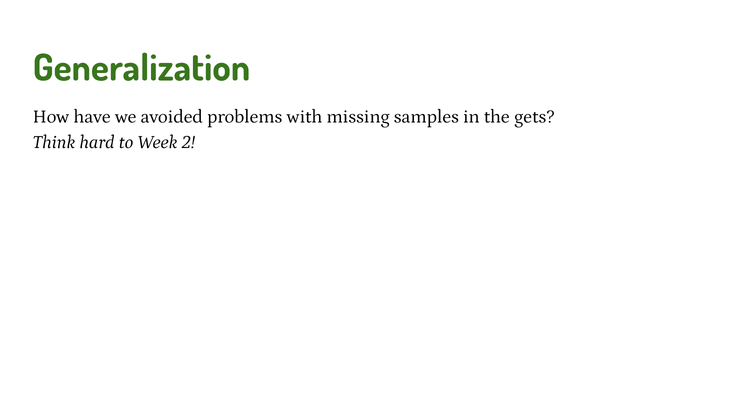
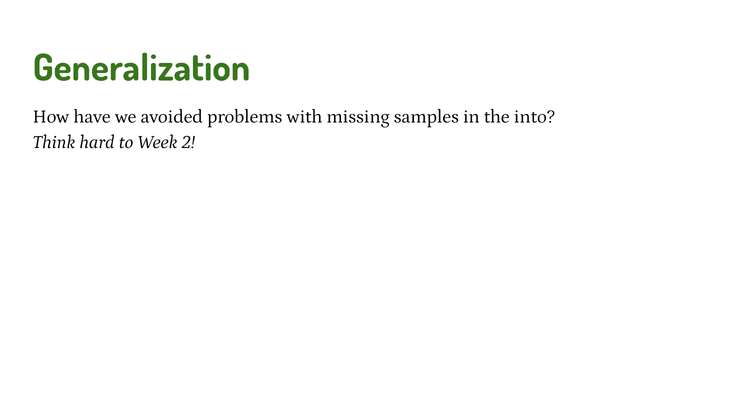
gets: gets -> into
